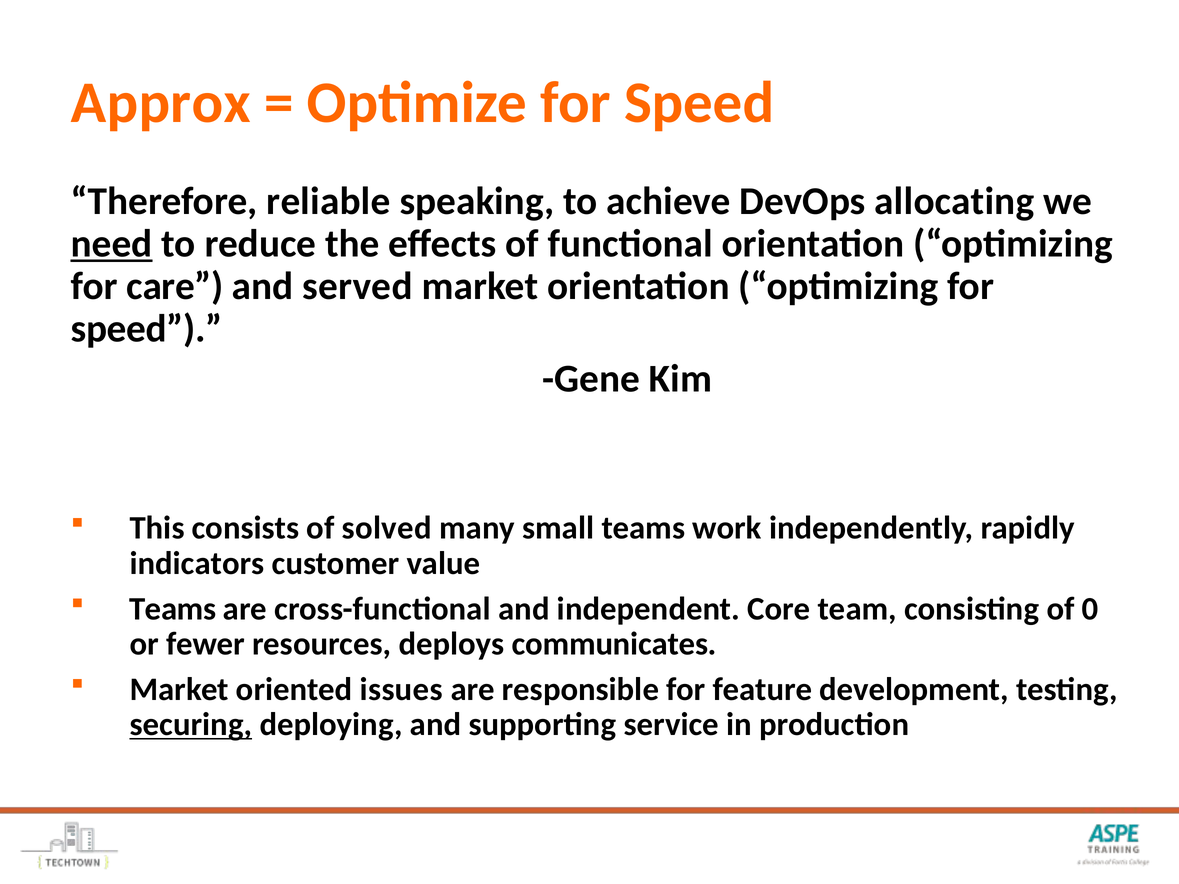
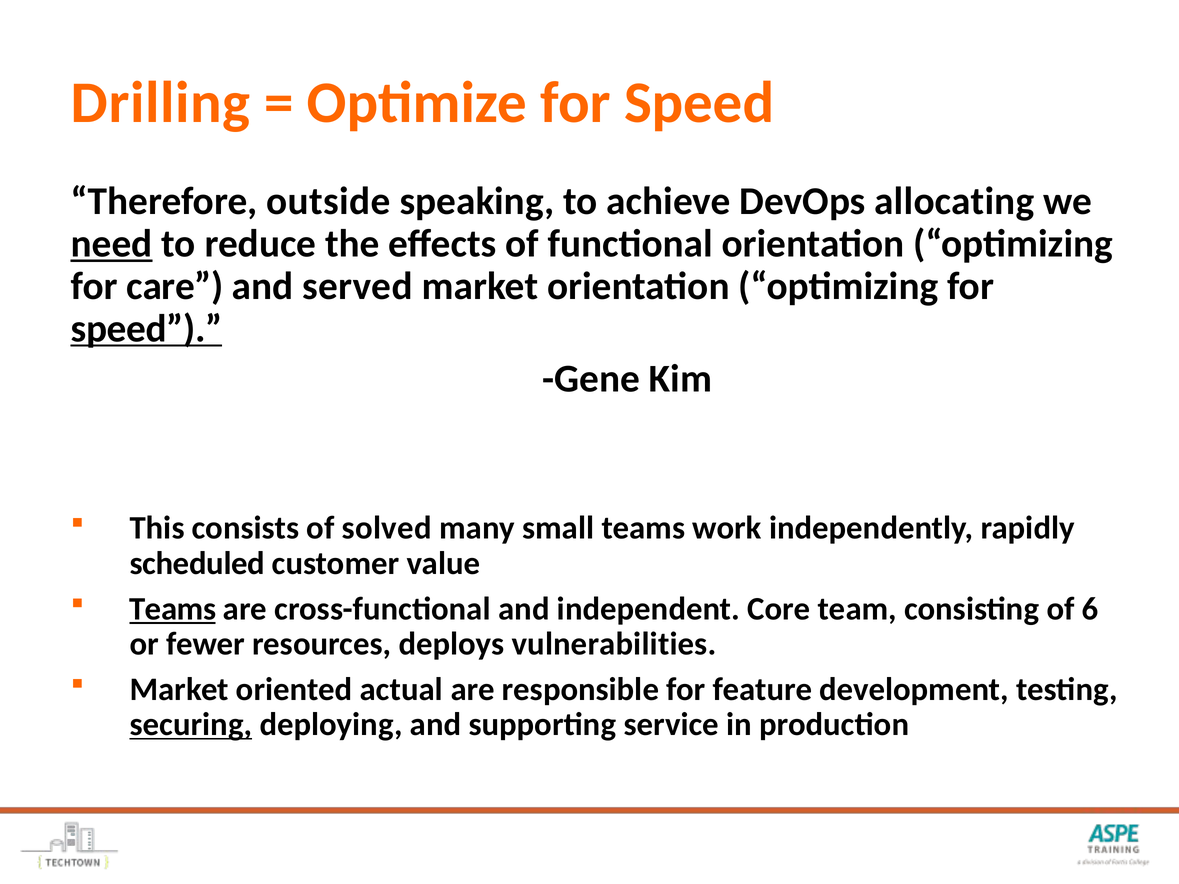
Approx: Approx -> Drilling
reliable: reliable -> outside
speed at (147, 329) underline: none -> present
indicators: indicators -> scheduled
Teams at (173, 609) underline: none -> present
0: 0 -> 6
communicates: communicates -> vulnerabilities
issues: issues -> actual
